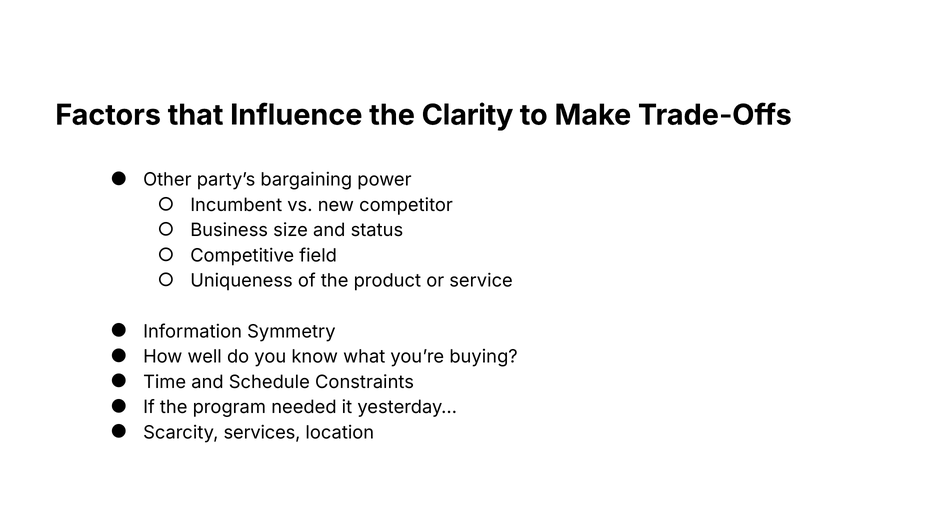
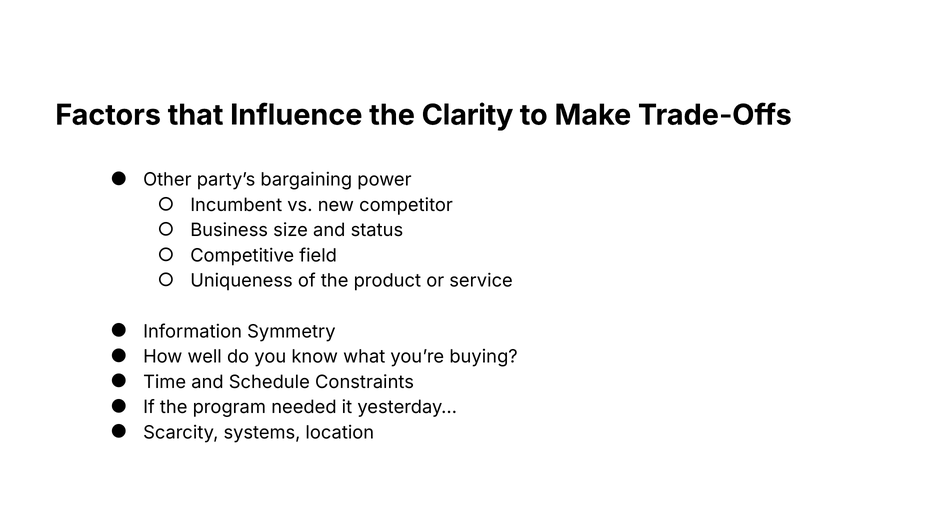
services: services -> systems
